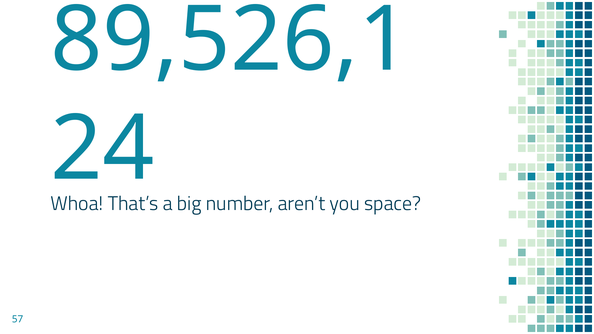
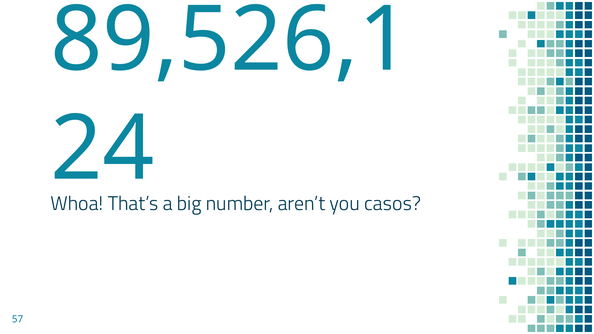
space: space -> casos
